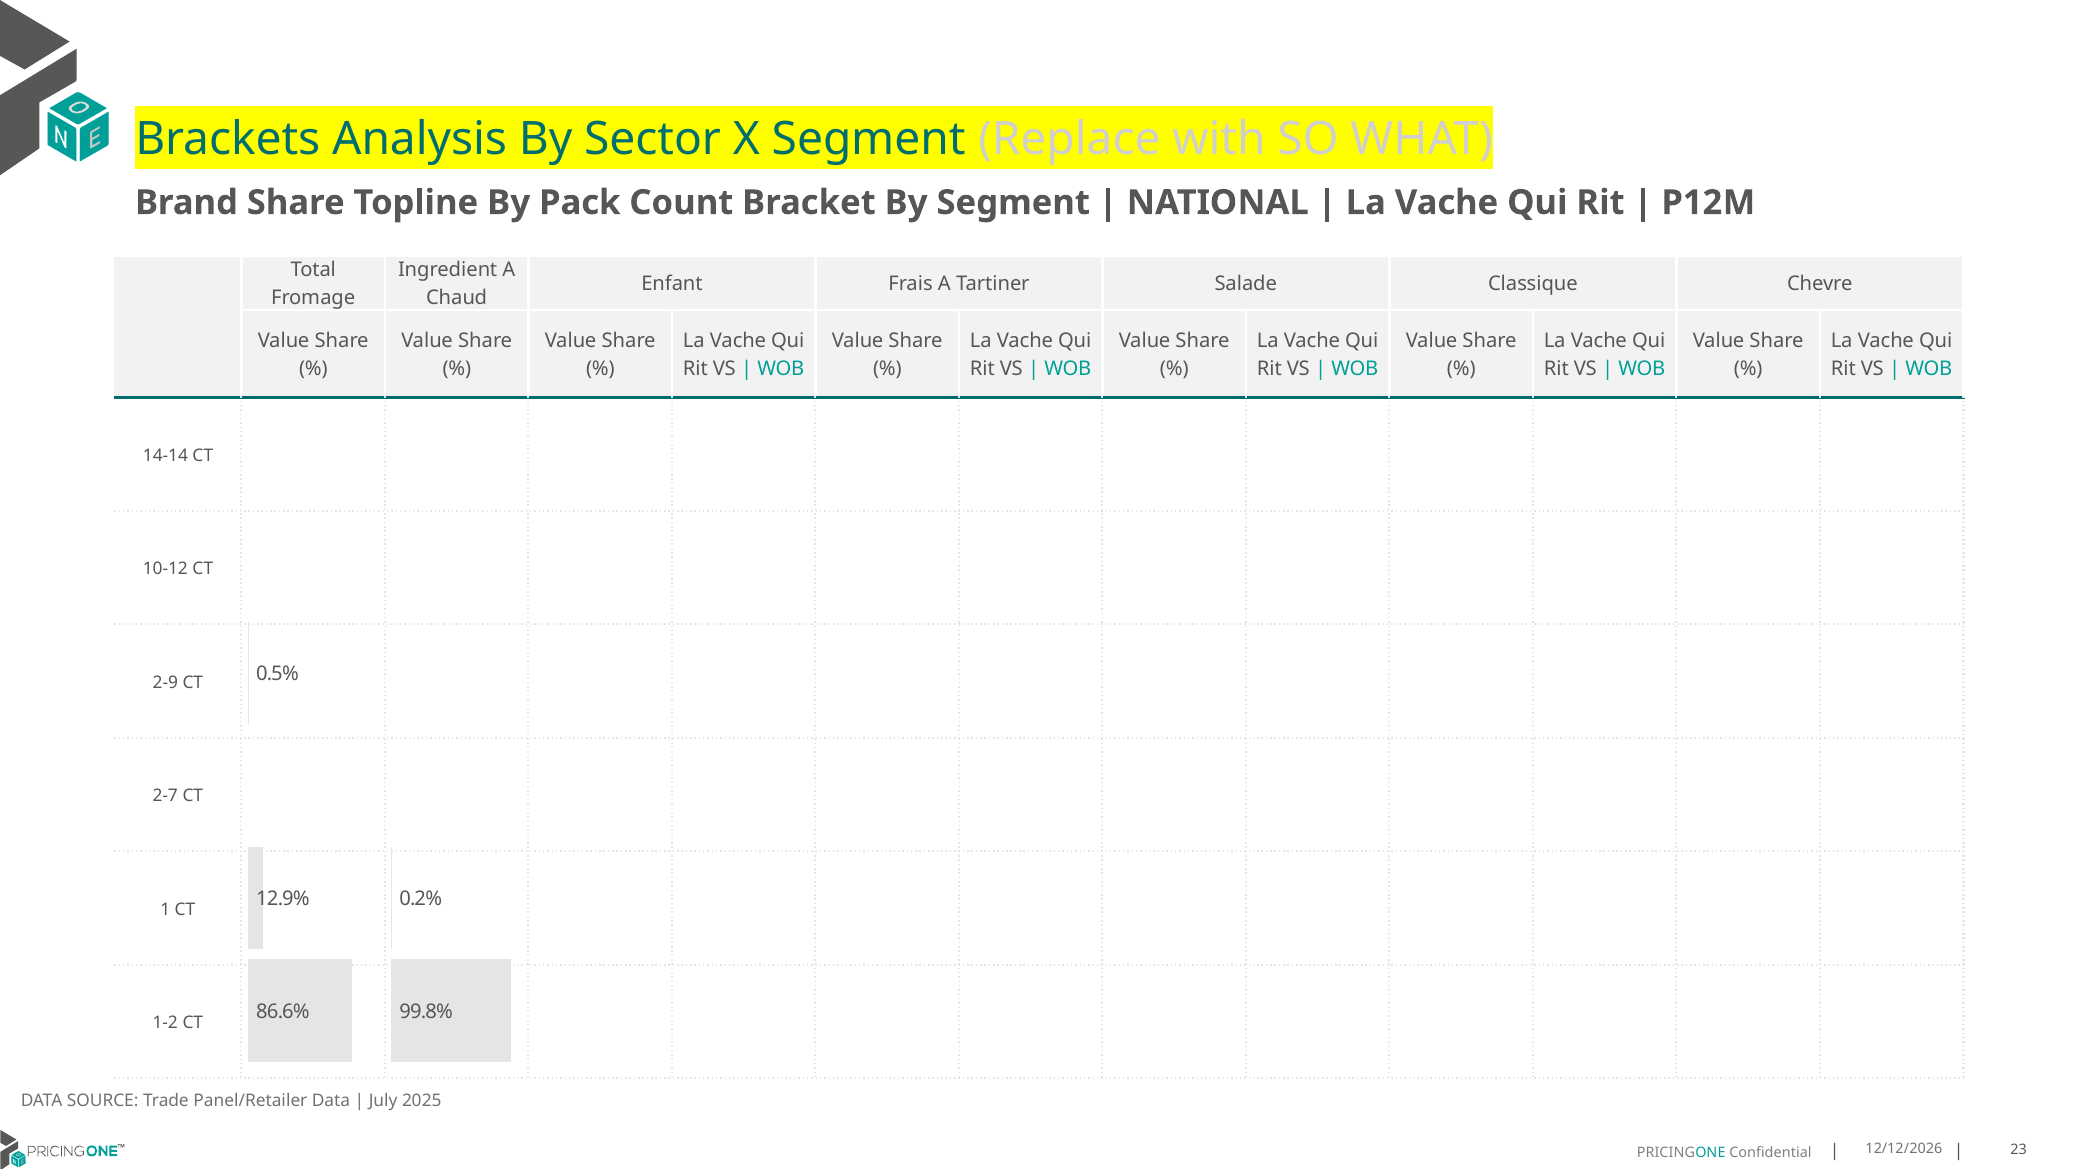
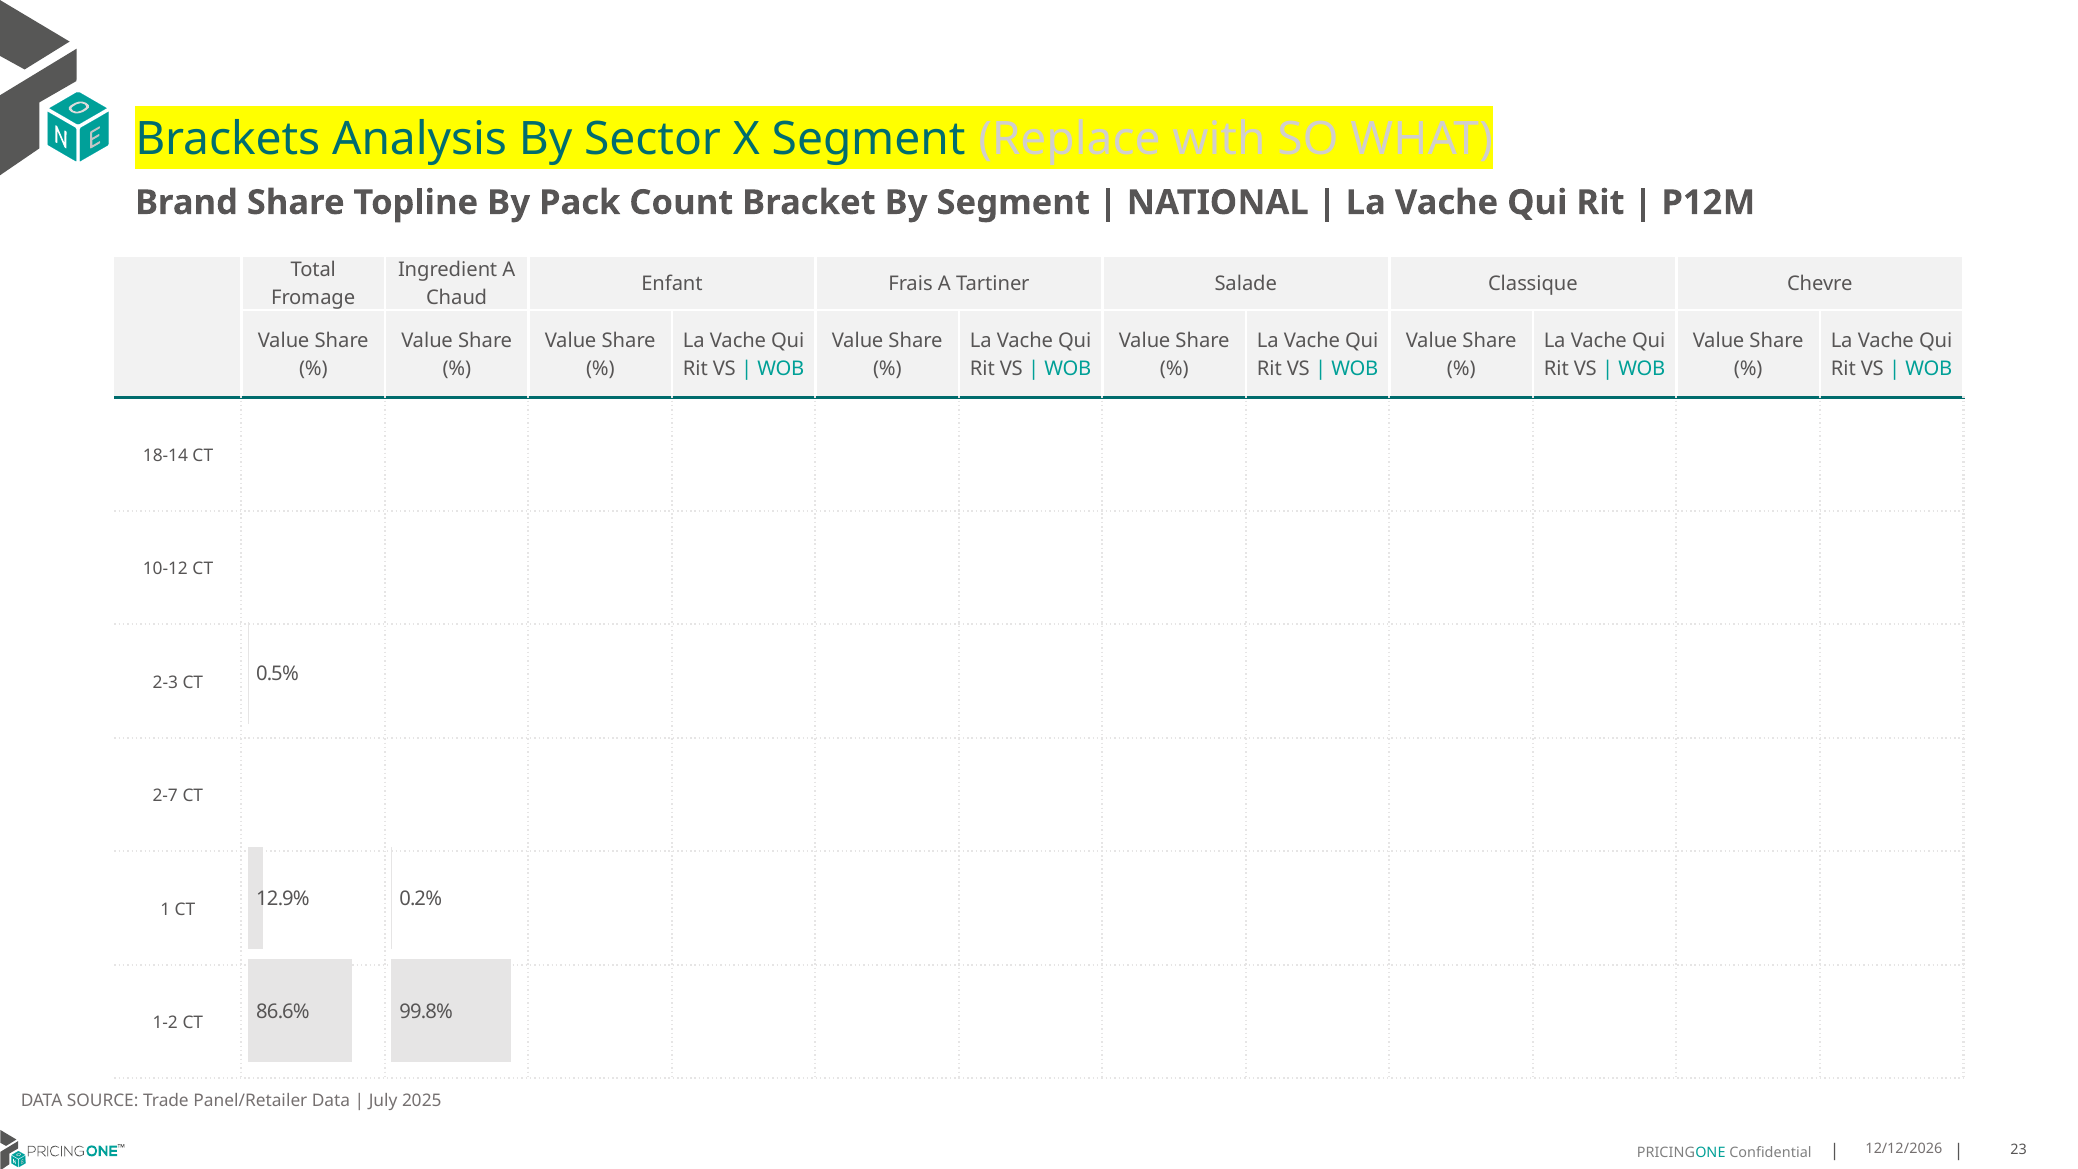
14-14: 14-14 -> 18-14
2-9: 2-9 -> 2-3
